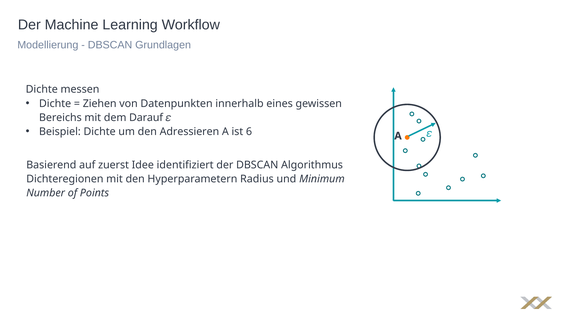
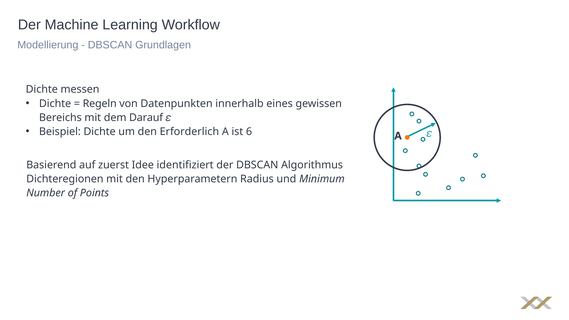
Ziehen: Ziehen -> Regeln
Adressieren: Adressieren -> Erforderlich
